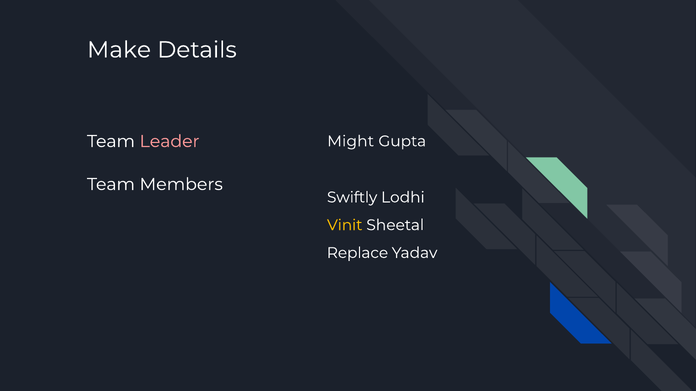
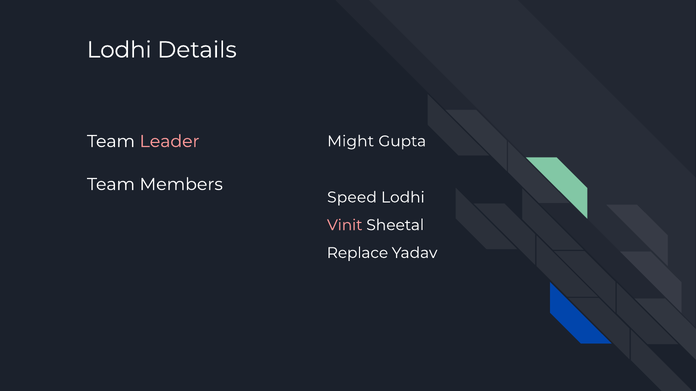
Make at (119, 50): Make -> Lodhi
Swiftly: Swiftly -> Speed
Vinit colour: yellow -> pink
